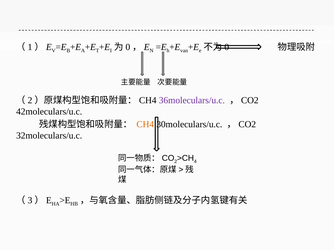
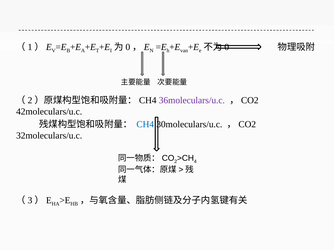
CH4 colour: orange -> blue
